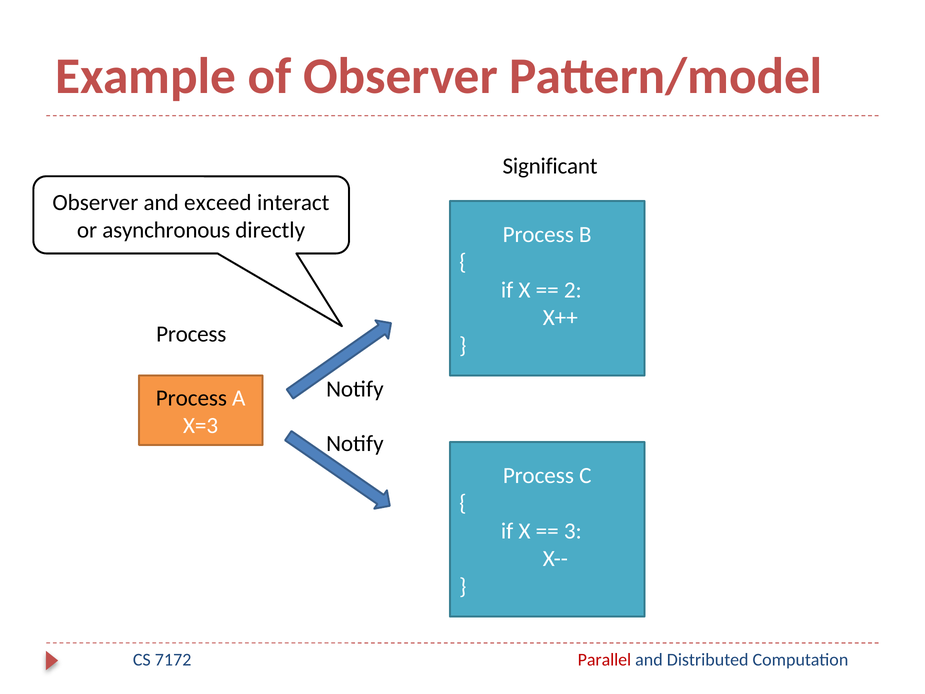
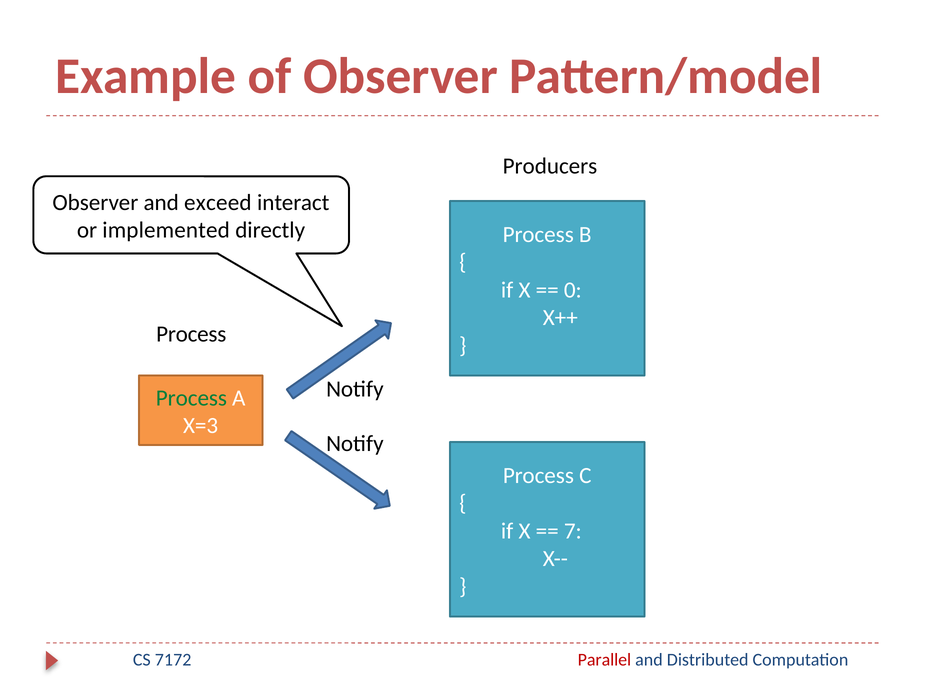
Significant: Significant -> Producers
asynchronous: asynchronous -> implemented
2: 2 -> 0
Process at (191, 398) colour: black -> green
3: 3 -> 7
